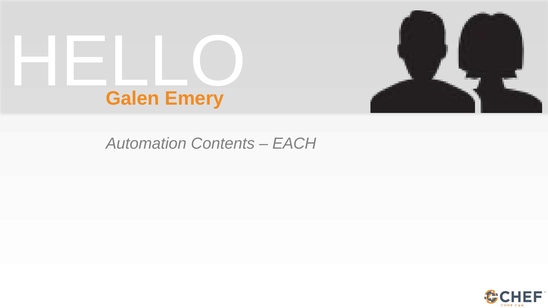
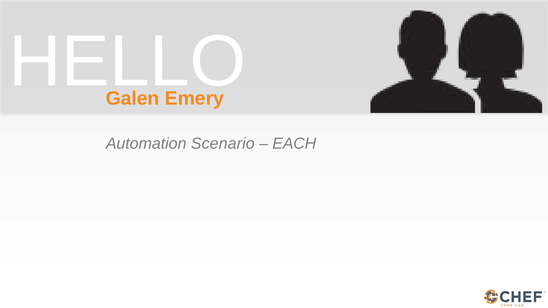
Contents: Contents -> Scenario
